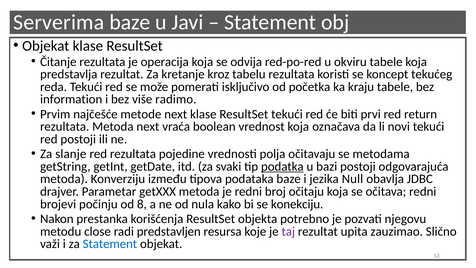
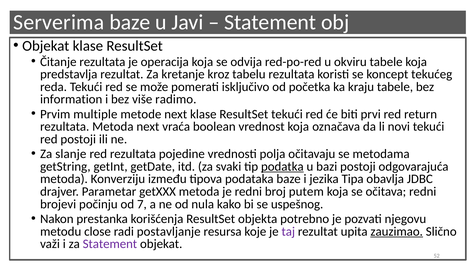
najčešće: najčešće -> multiple
Null: Null -> Tipa
očitaju: očitaju -> putem
8: 8 -> 7
konekciju: konekciju -> uspešnog
predstavljen: predstavljen -> postavljanje
zauzimao underline: none -> present
Statement at (110, 244) colour: blue -> purple
